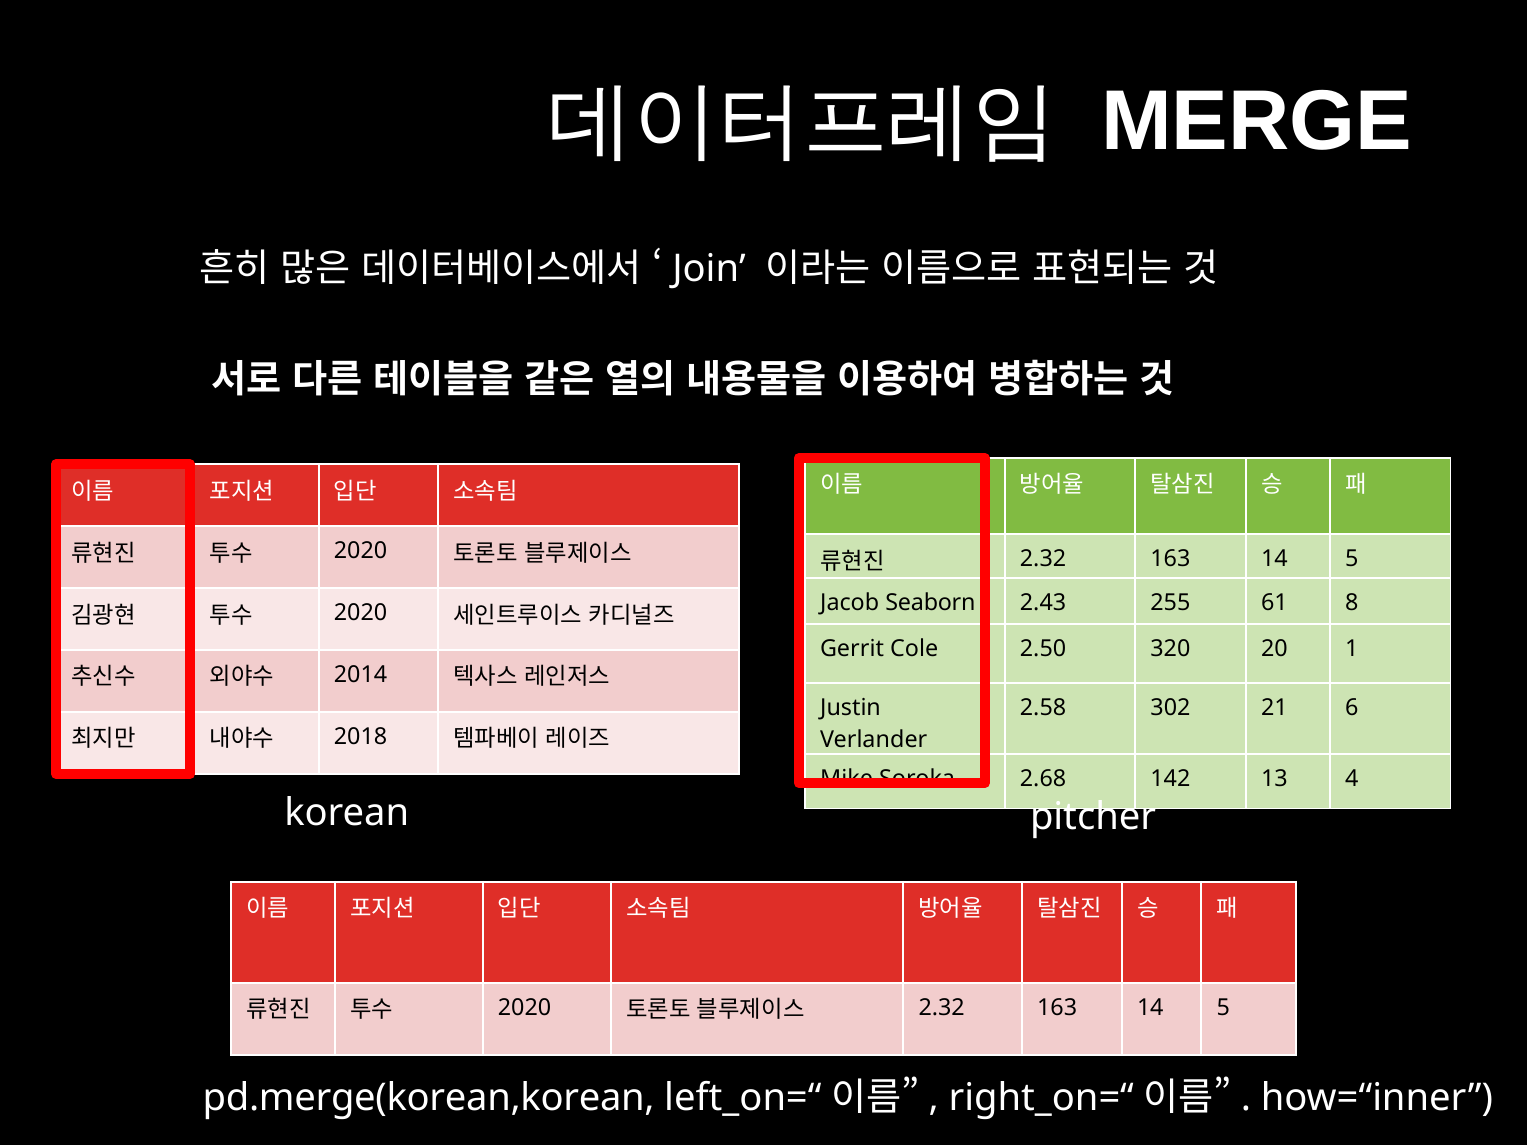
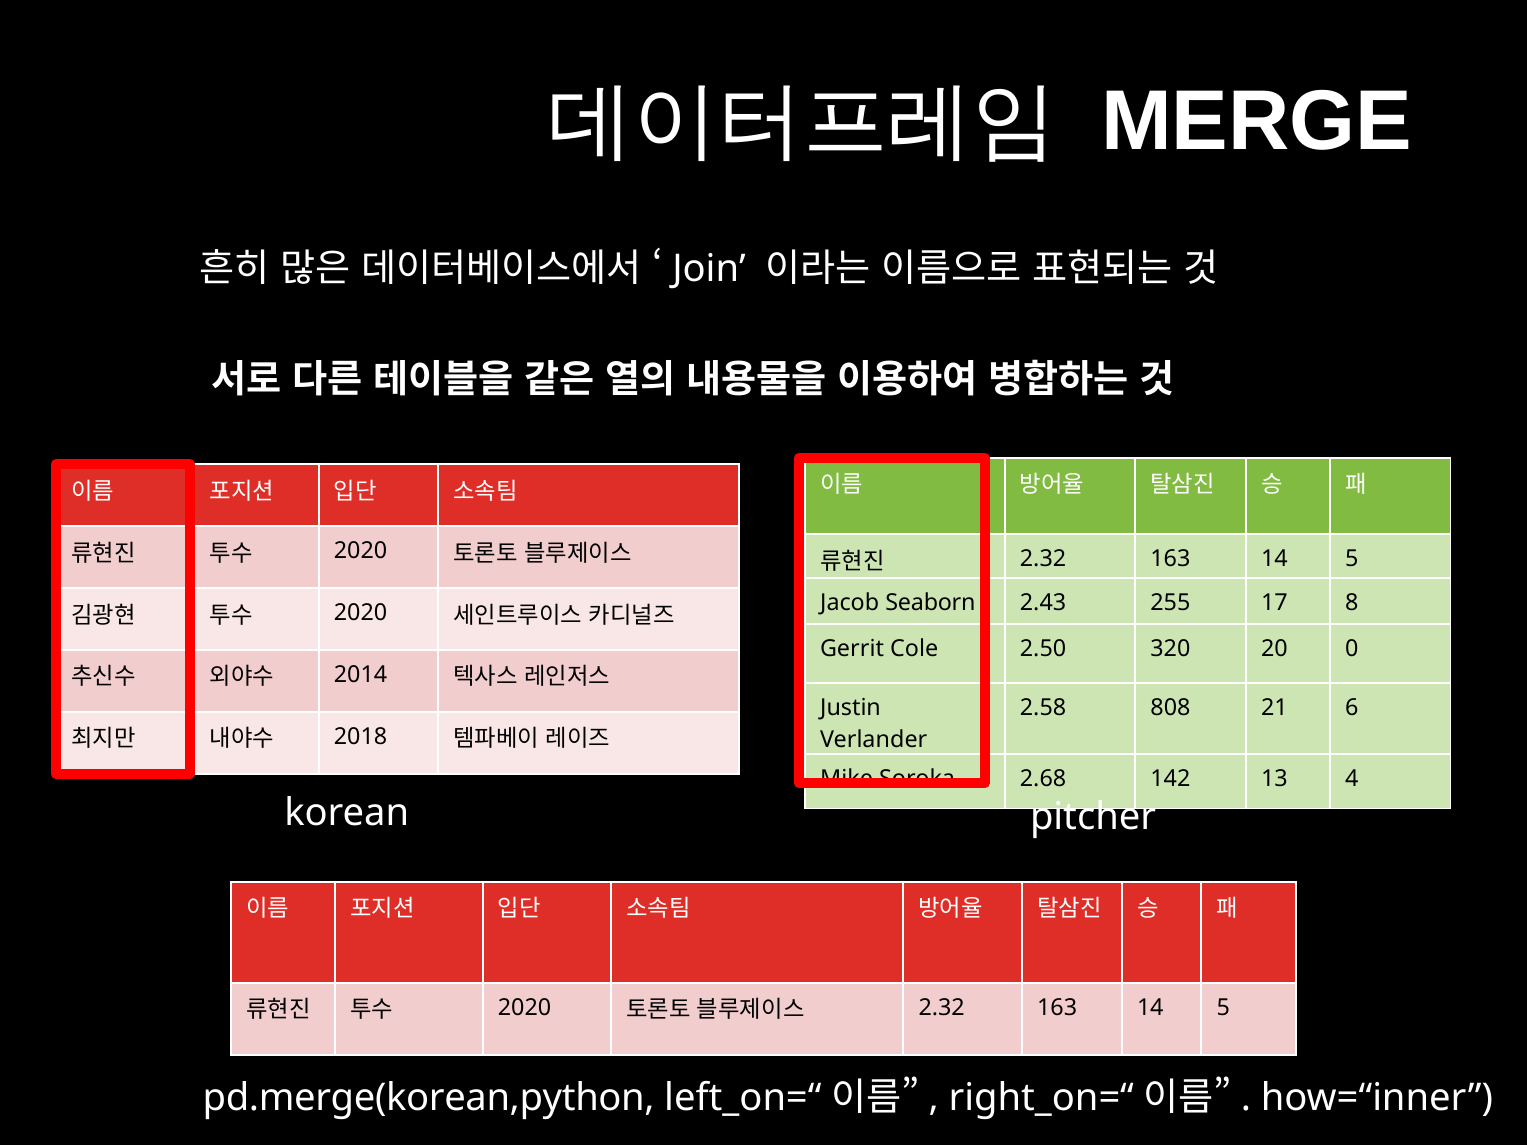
61: 61 -> 17
1: 1 -> 0
302: 302 -> 808
pd.merge(korean,korean: pd.merge(korean,korean -> pd.merge(korean,python
